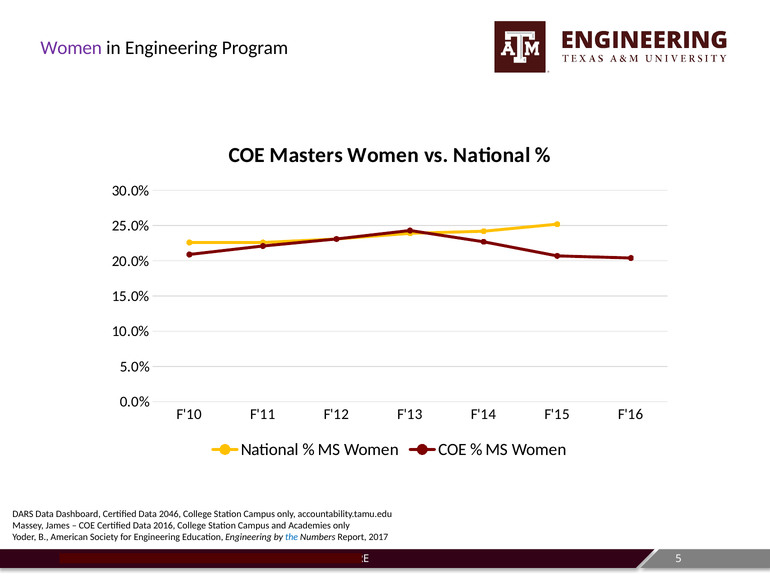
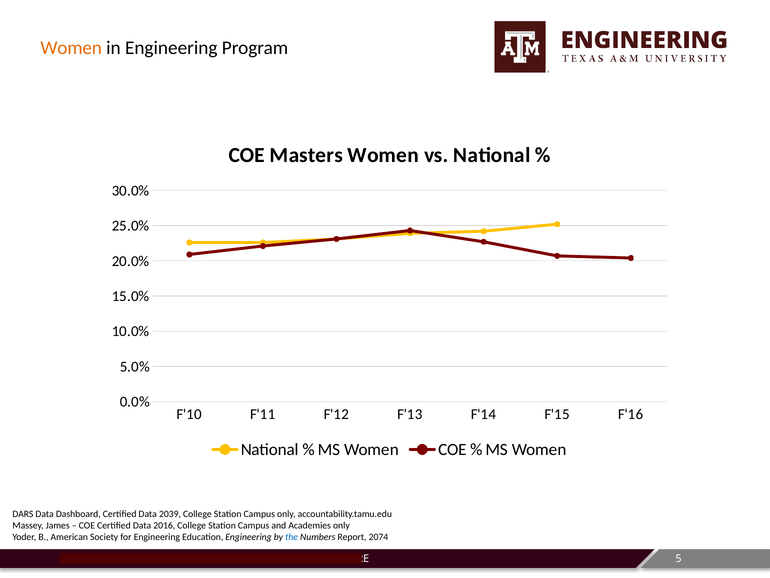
Women at (71, 48) colour: purple -> orange
2046: 2046 -> 2039
2017: 2017 -> 2074
